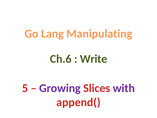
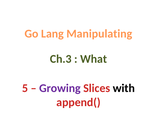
Ch.6: Ch.6 -> Ch.3
Write: Write -> What
with colour: purple -> black
